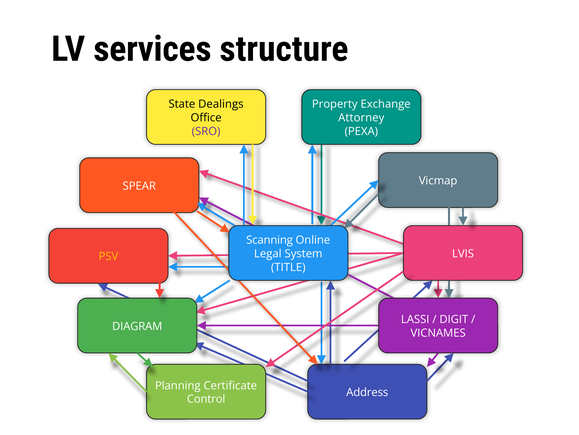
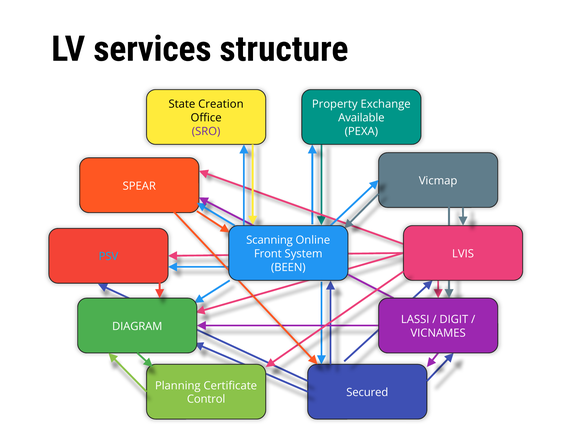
Dealings: Dealings -> Creation
Attorney: Attorney -> Available
Legal: Legal -> Front
PSV colour: yellow -> light blue
TITLE: TITLE -> BEEN
Address: Address -> Secured
